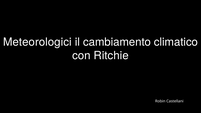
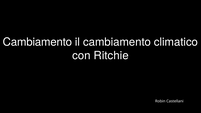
Meteorologici at (37, 42): Meteorologici -> Cambiamento
